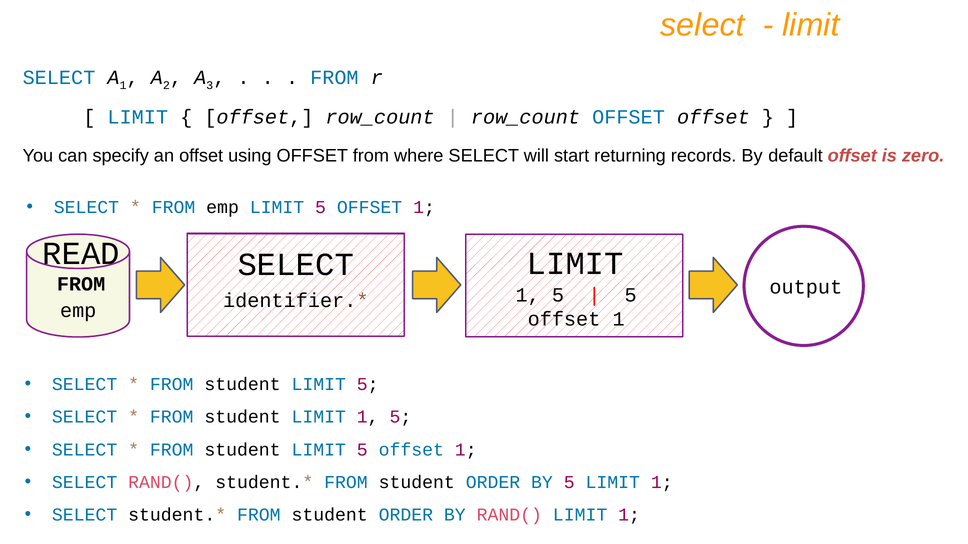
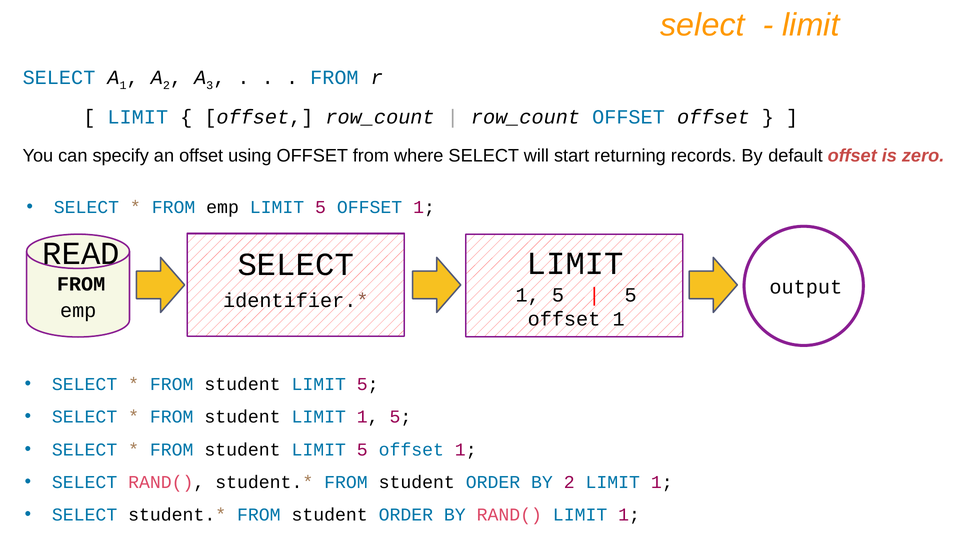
BY 5: 5 -> 2
